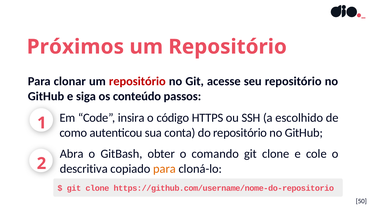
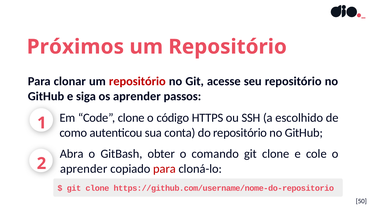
os conteúdo: conteúdo -> aprender
Code insira: insira -> clone
descritiva at (84, 169): descritiva -> aprender
para at (164, 169) colour: orange -> red
